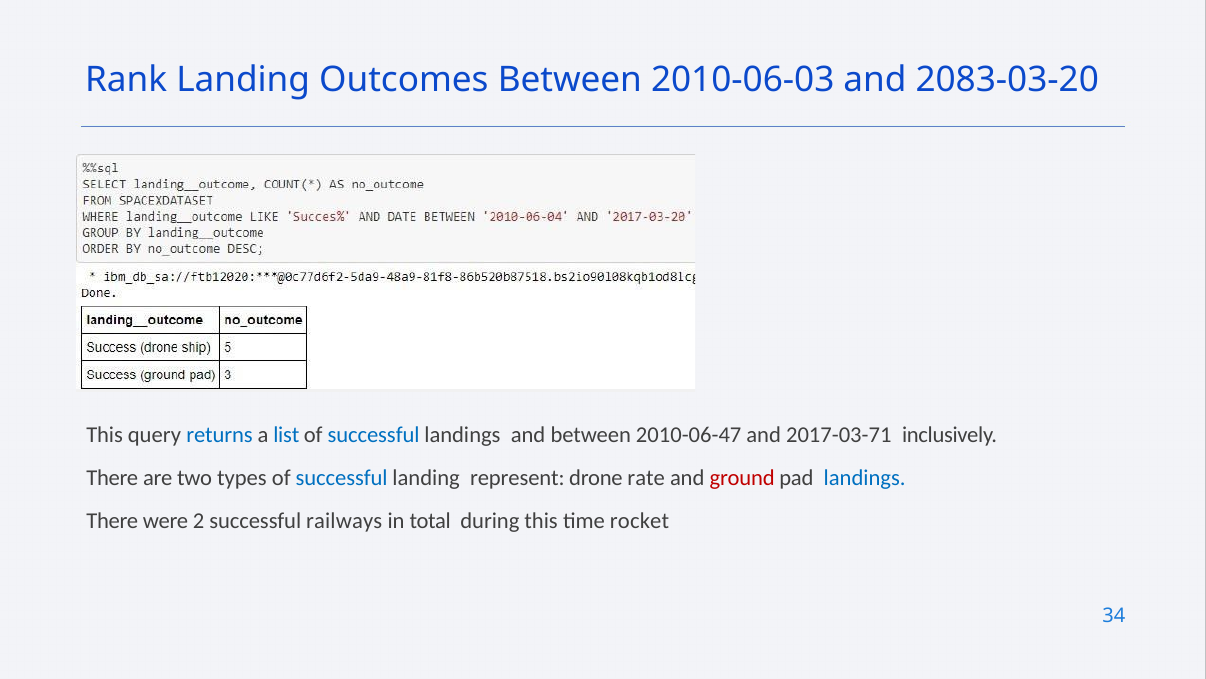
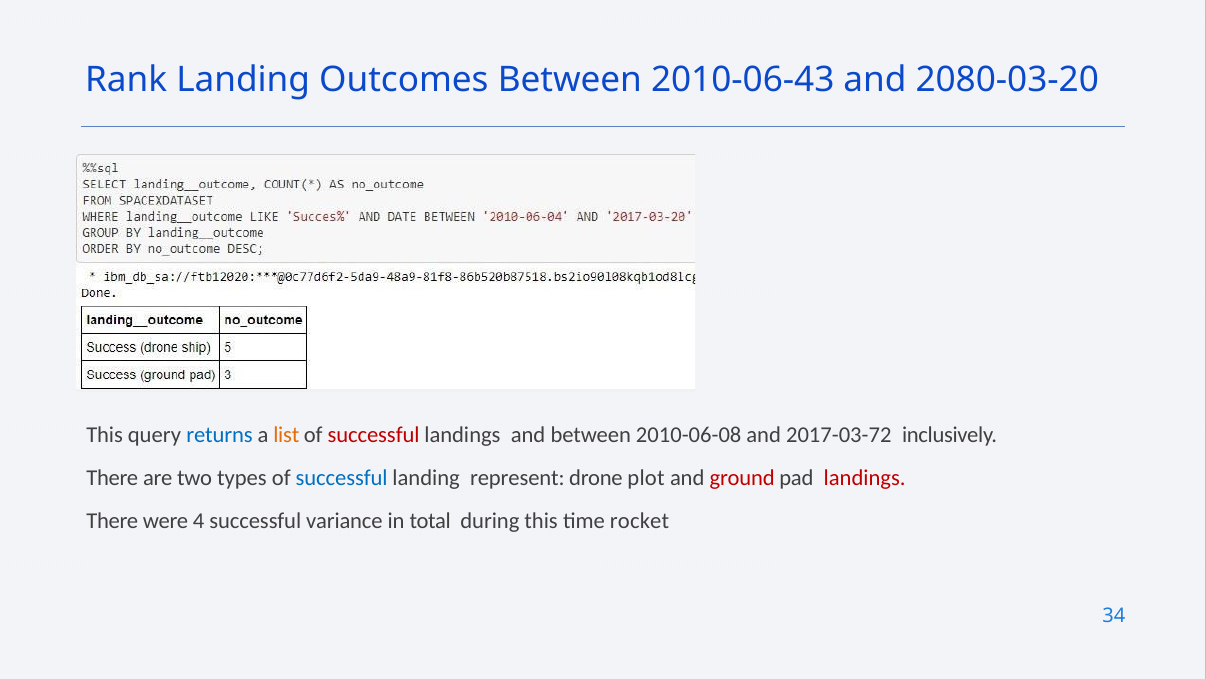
2010-06-03: 2010-06-03 -> 2010-06-43
2083-03-20: 2083-03-20 -> 2080-03-20
list colour: blue -> orange
successful at (374, 435) colour: blue -> red
2010-06-47: 2010-06-47 -> 2010-06-08
2017-03-71: 2017-03-71 -> 2017-03-72
rate: rate -> plot
landings at (865, 477) colour: blue -> red
2: 2 -> 4
railways: railways -> variance
